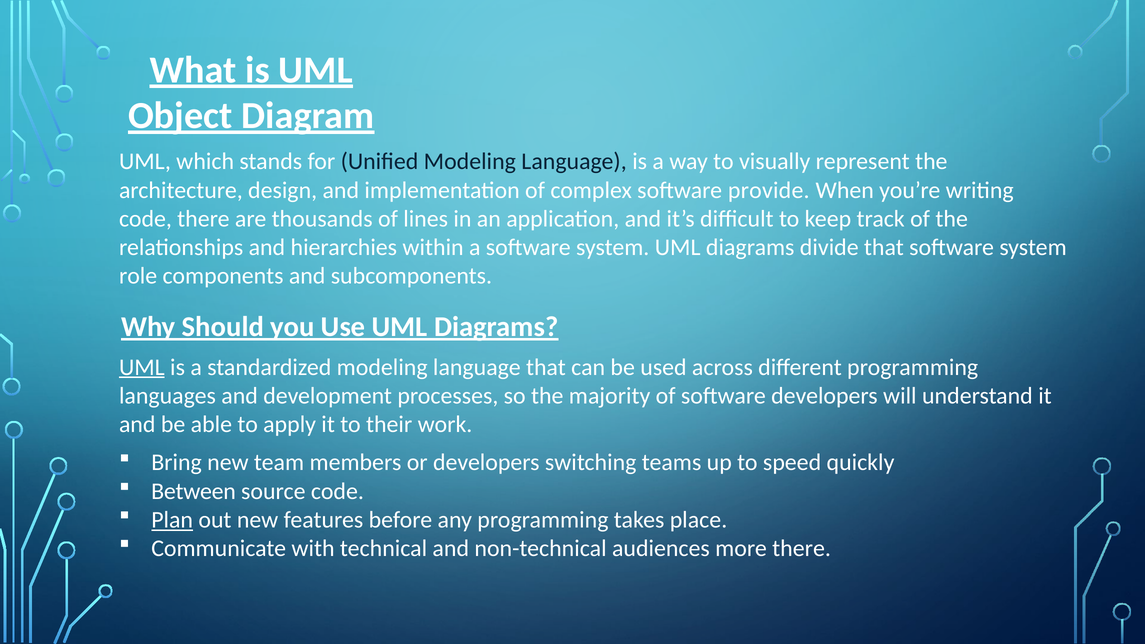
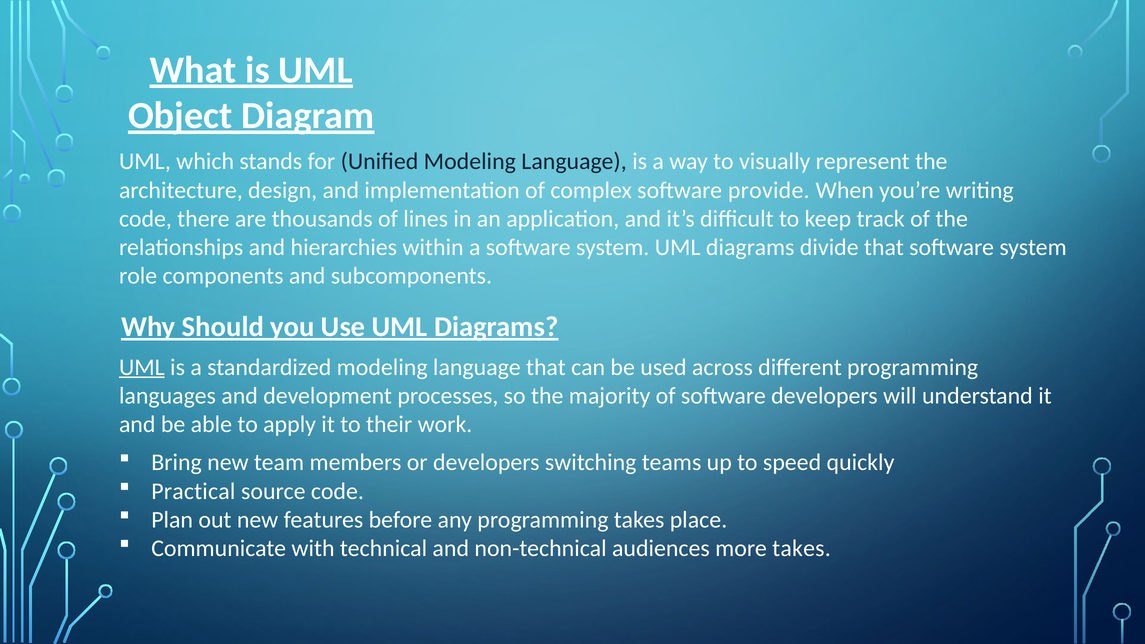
Between: Between -> Practical
Plan underline: present -> none
more there: there -> takes
